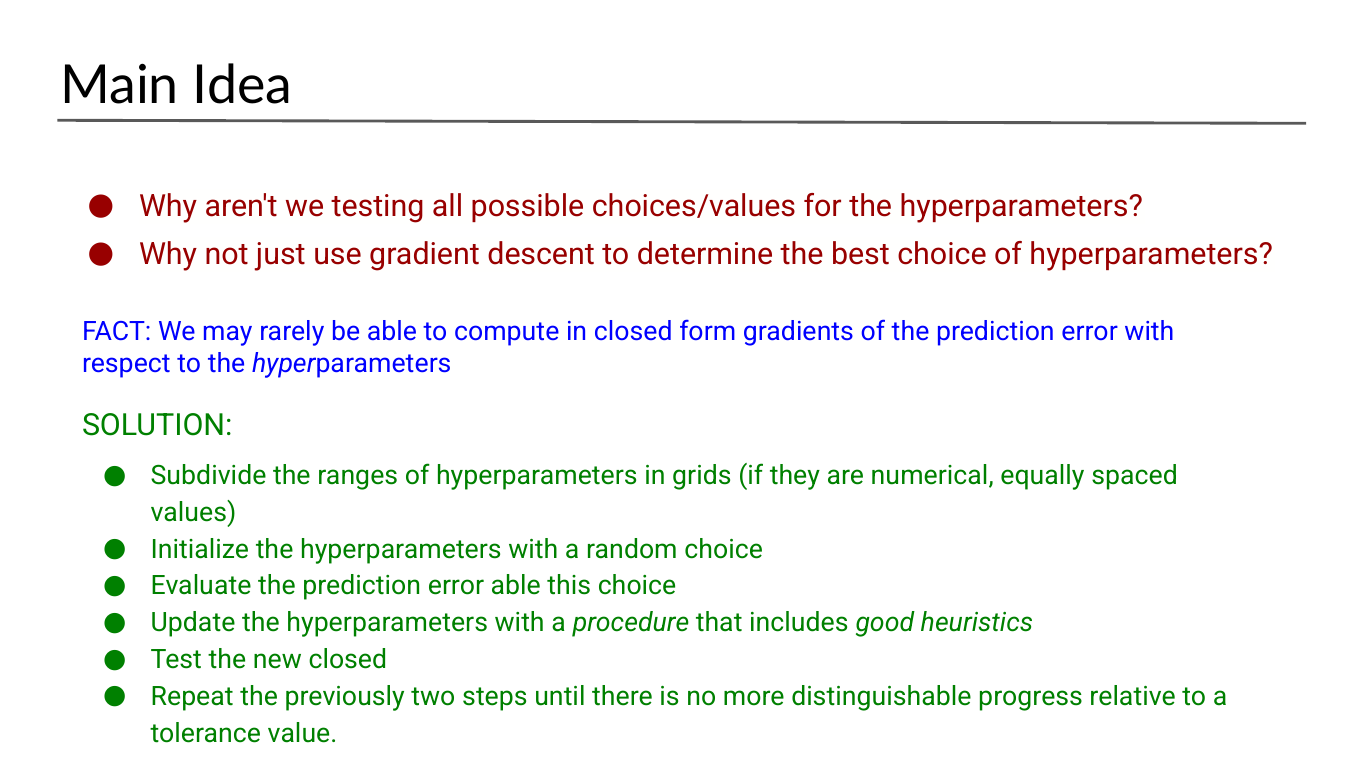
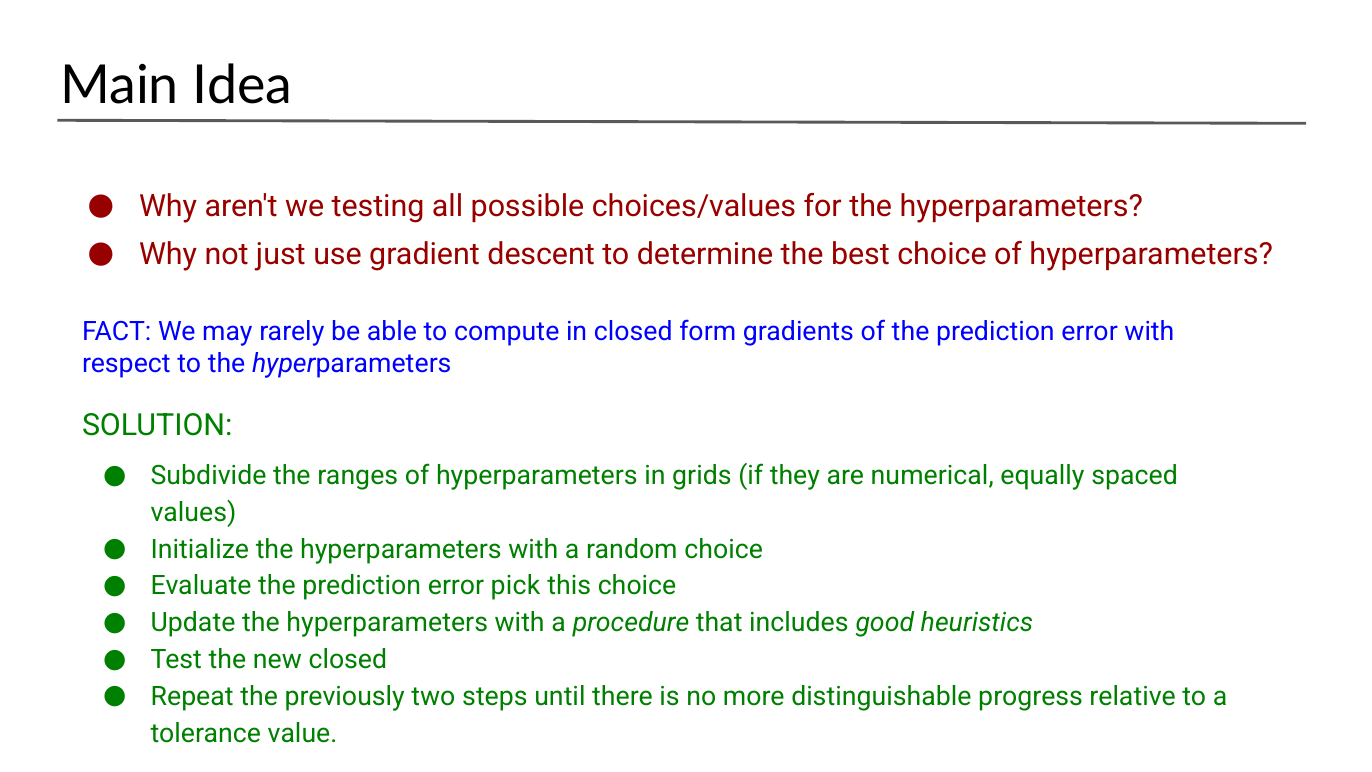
error able: able -> pick
